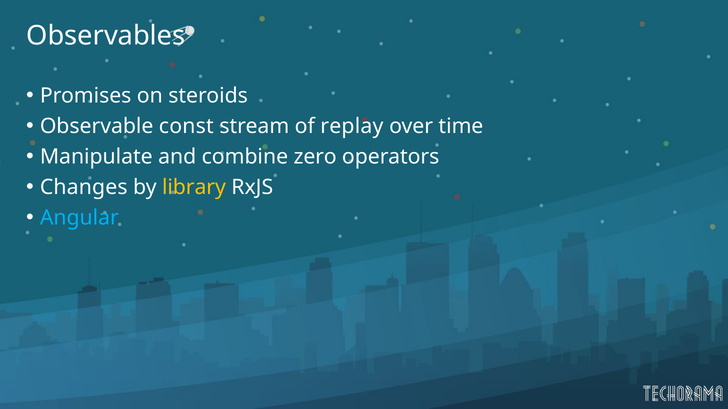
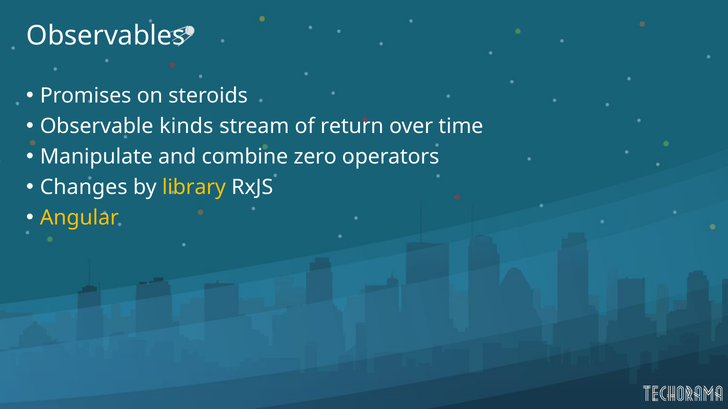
const: const -> kinds
replay: replay -> return
Angular colour: light blue -> yellow
